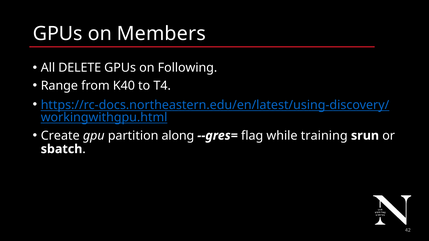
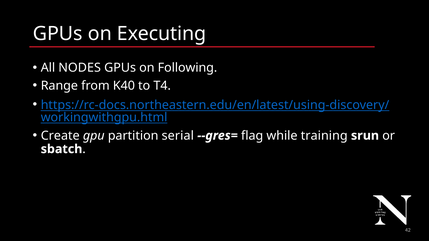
Members: Members -> Executing
DELETE: DELETE -> NODES
along: along -> serial
